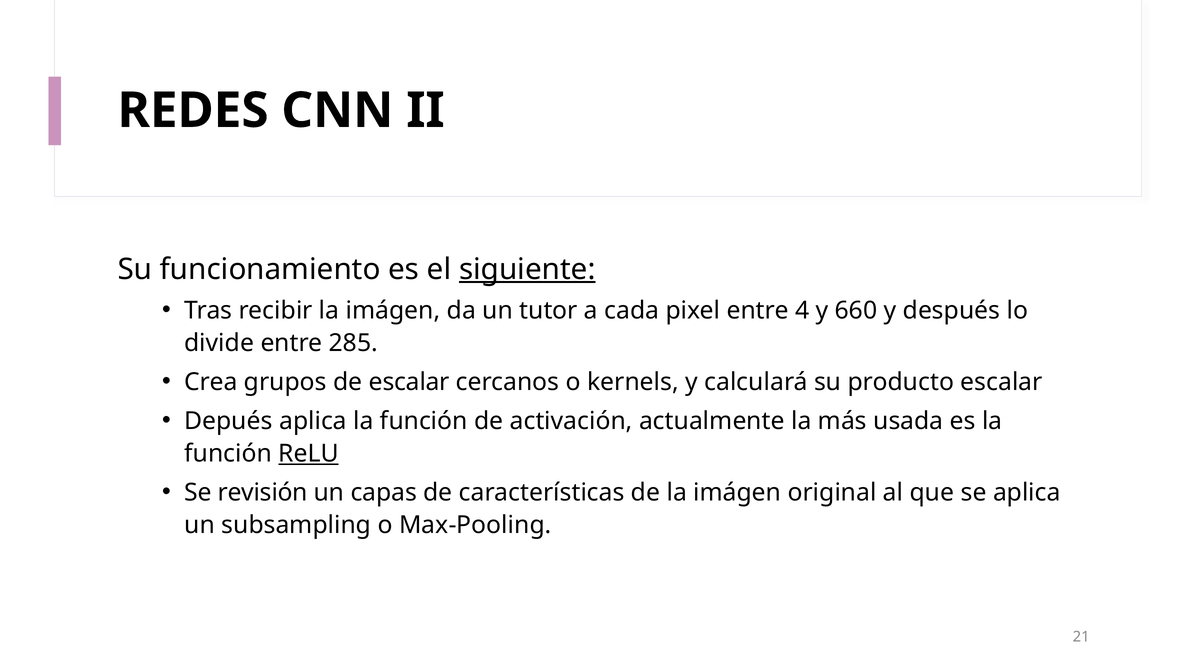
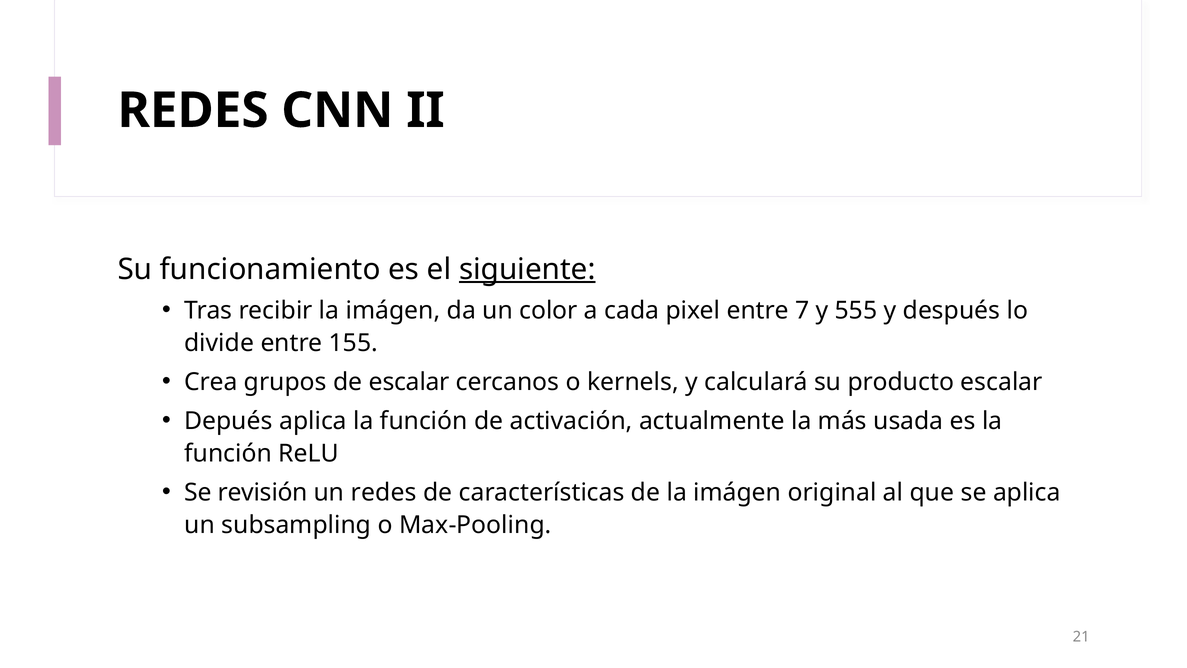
tutor: tutor -> color
4: 4 -> 7
660: 660 -> 555
285: 285 -> 155
ReLU underline: present -> none
un capas: capas -> redes
